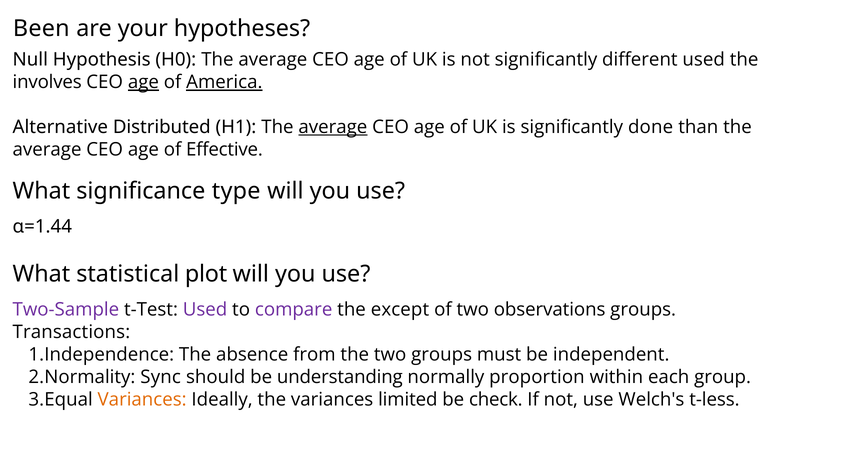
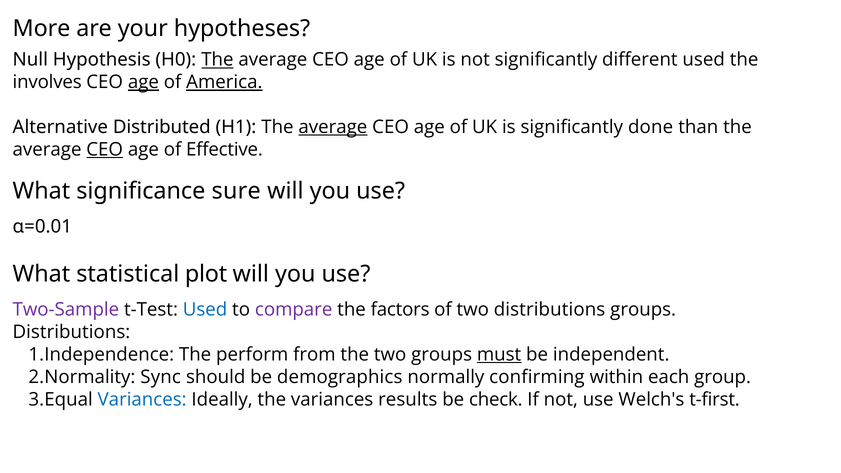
Been: Been -> More
The at (217, 60) underline: none -> present
CEO at (105, 150) underline: none -> present
type: type -> sure
α=1.44: α=1.44 -> α=0.01
Used at (205, 310) colour: purple -> blue
except: except -> factors
two observations: observations -> distributions
Transactions at (71, 332): Transactions -> Distributions
absence: absence -> perform
must underline: none -> present
understanding: understanding -> demographics
proportion: proportion -> confirming
Variances at (142, 399) colour: orange -> blue
limited: limited -> results
t-less: t-less -> t-first
